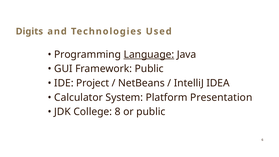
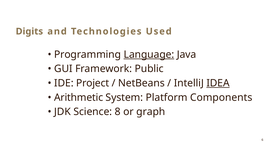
IDEA underline: none -> present
Calculator: Calculator -> Arithmetic
Presentation: Presentation -> Components
College: College -> Science
or public: public -> graph
